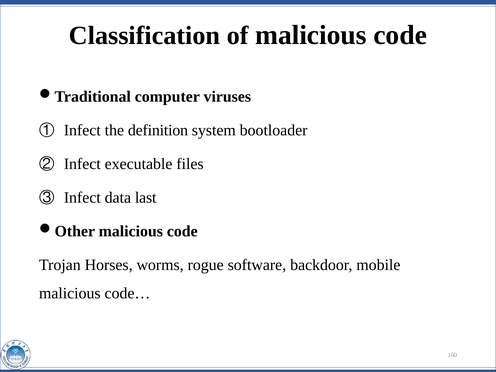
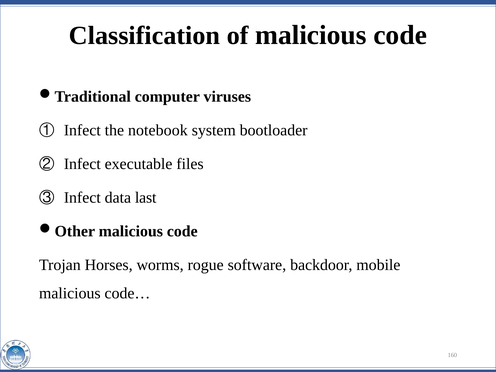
definition: definition -> notebook
